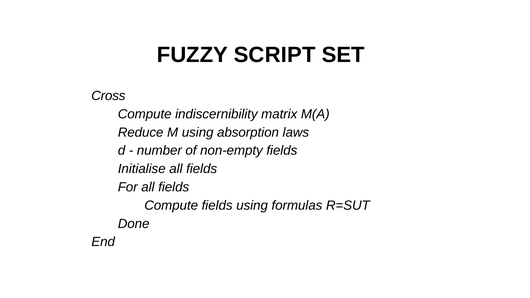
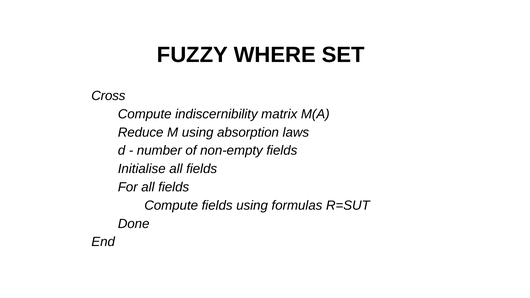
SCRIPT: SCRIPT -> WHERE
